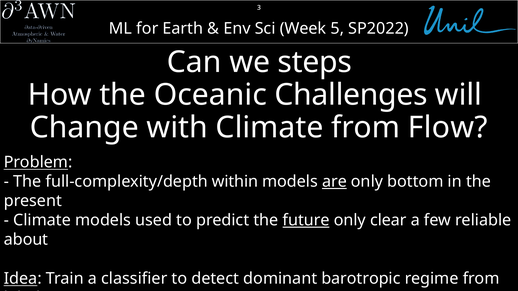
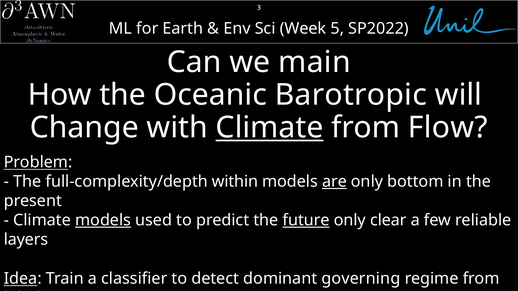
steps: steps -> main
Challenges: Challenges -> Barotropic
Climate at (270, 128) underline: none -> present
models at (103, 221) underline: none -> present
about: about -> layers
barotropic: barotropic -> governing
